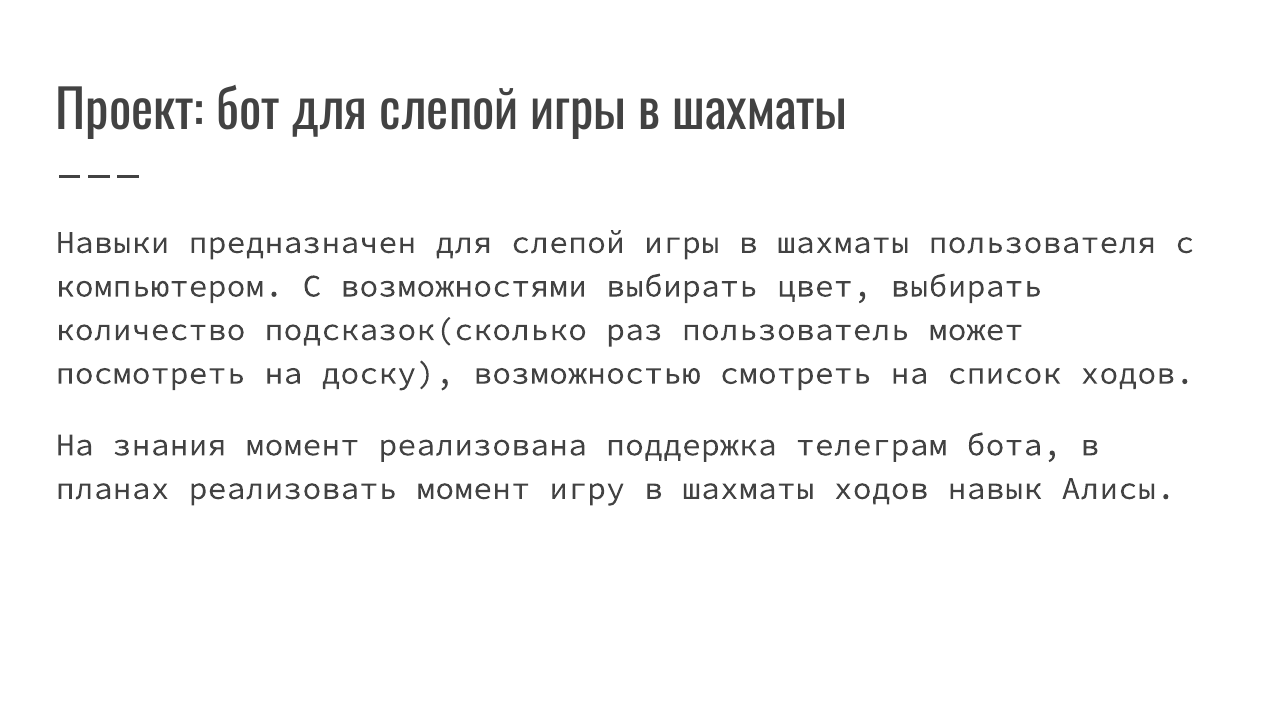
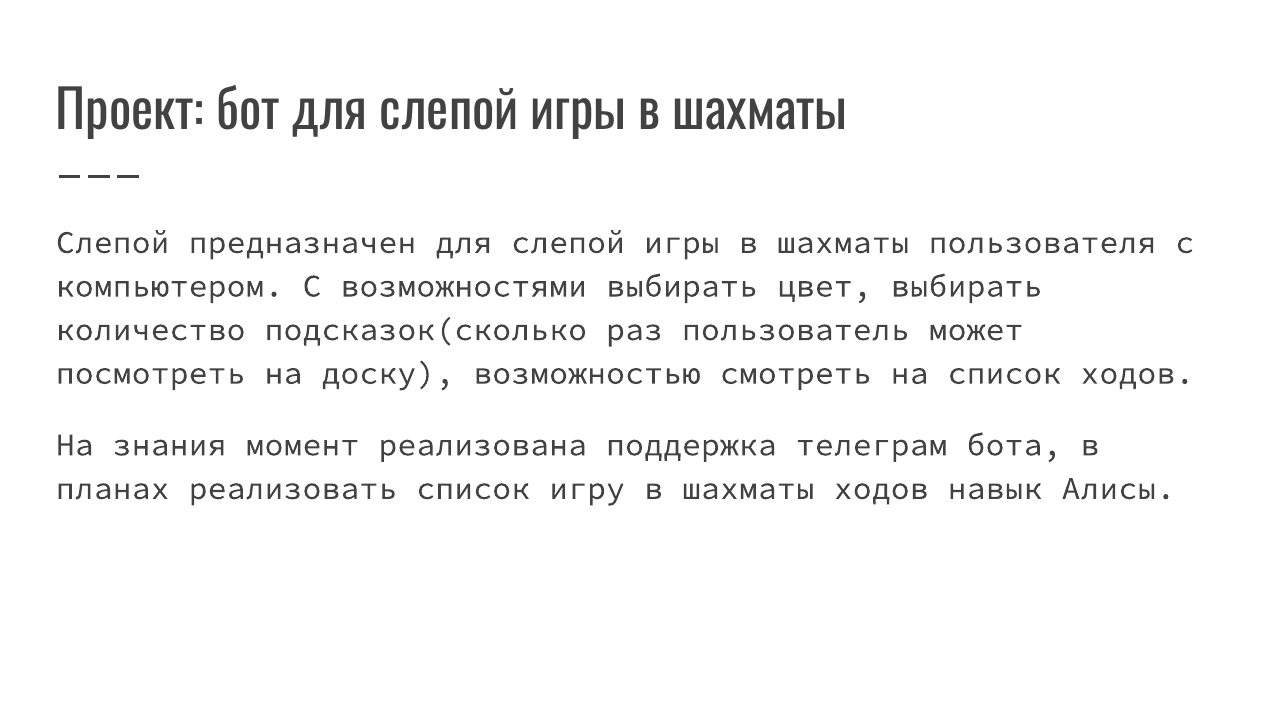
Навыки at (113, 243): Навыки -> Слепой
реализовать момент: момент -> список
